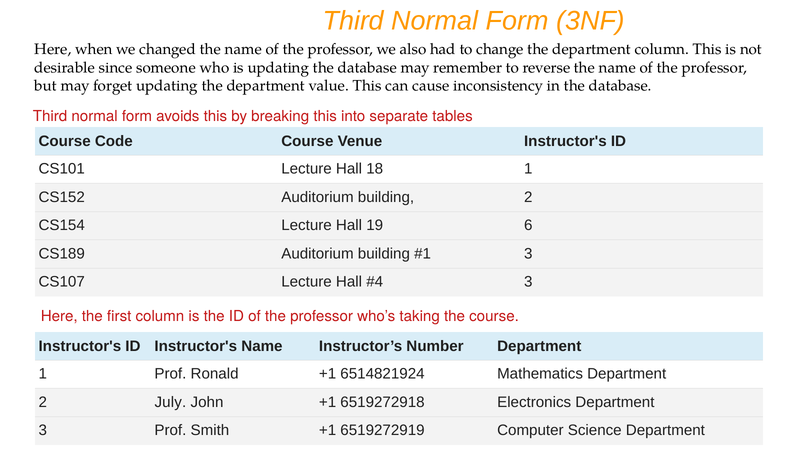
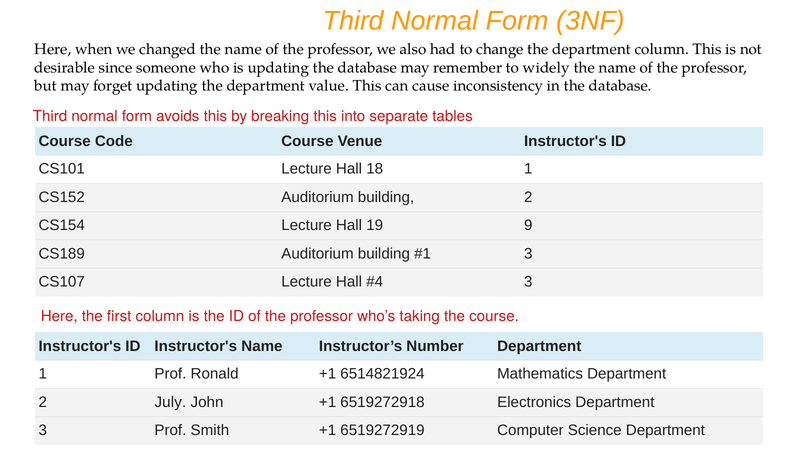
reverse: reverse -> widely
6: 6 -> 9
